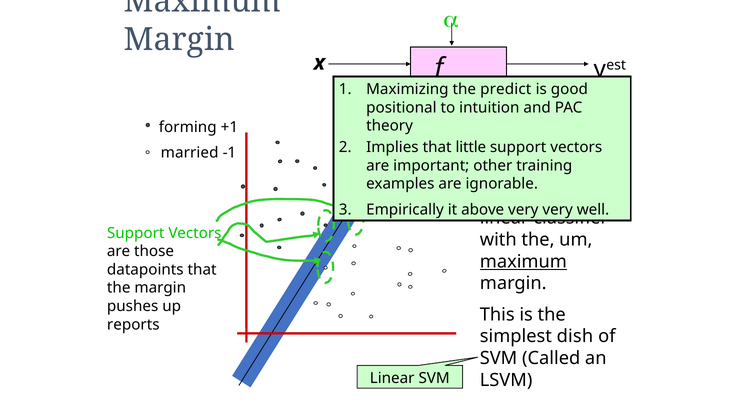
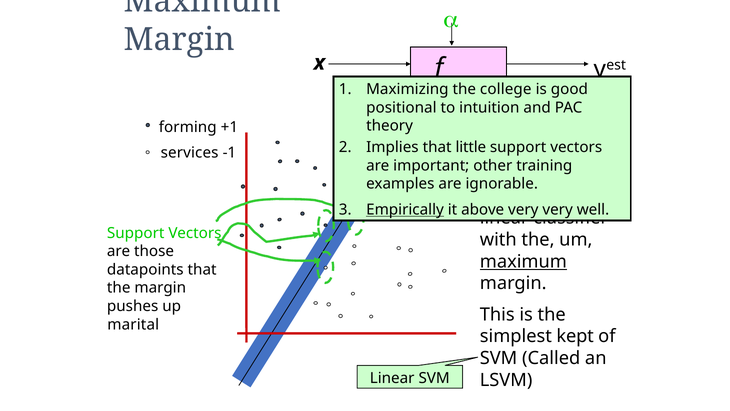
predict: predict -> college
married: married -> services
Empirically underline: none -> present
reports: reports -> marital
dish: dish -> kept
